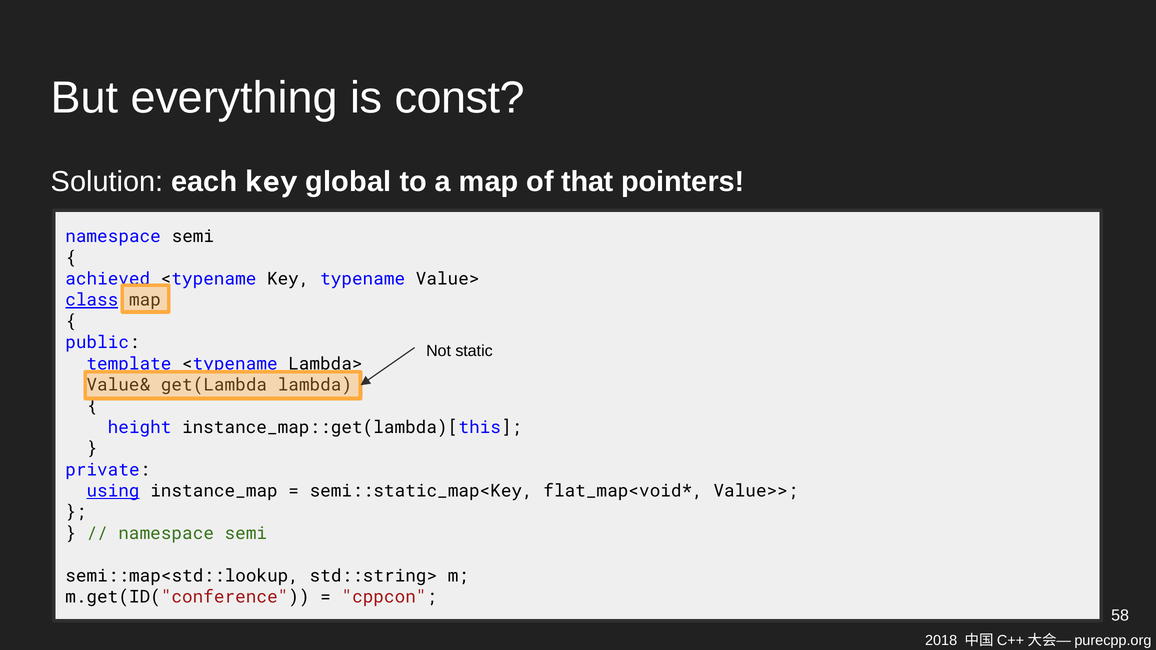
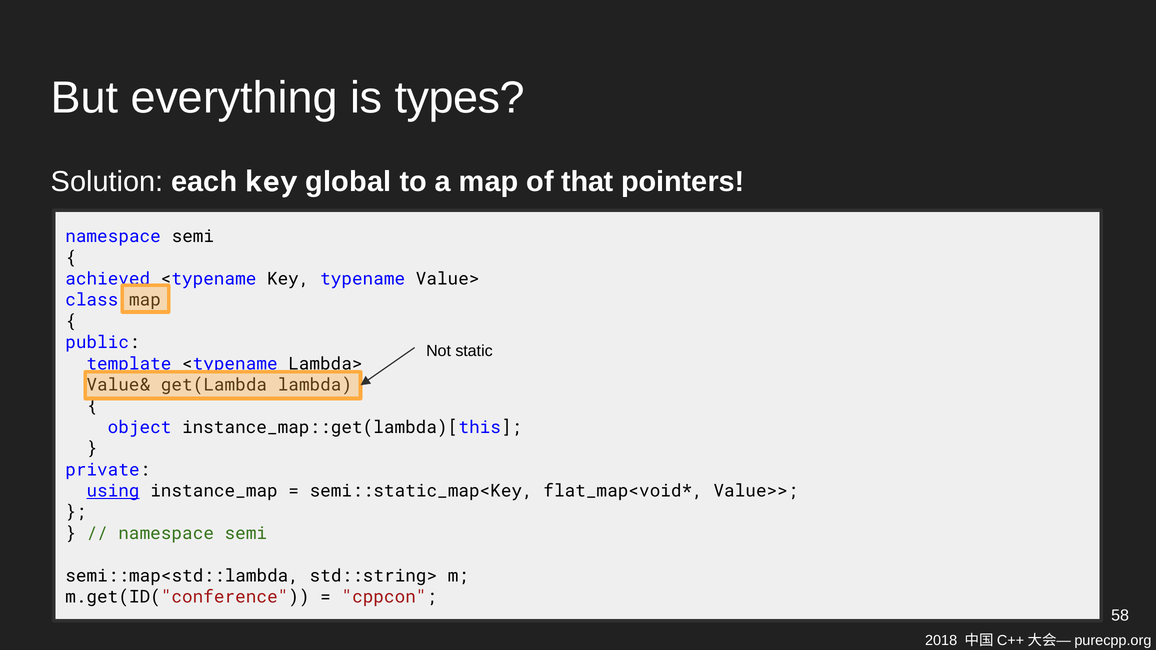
const: const -> types
class underline: present -> none
height: height -> object
semi::map<std::lookup: semi::map<std::lookup -> semi::map<std::lambda
